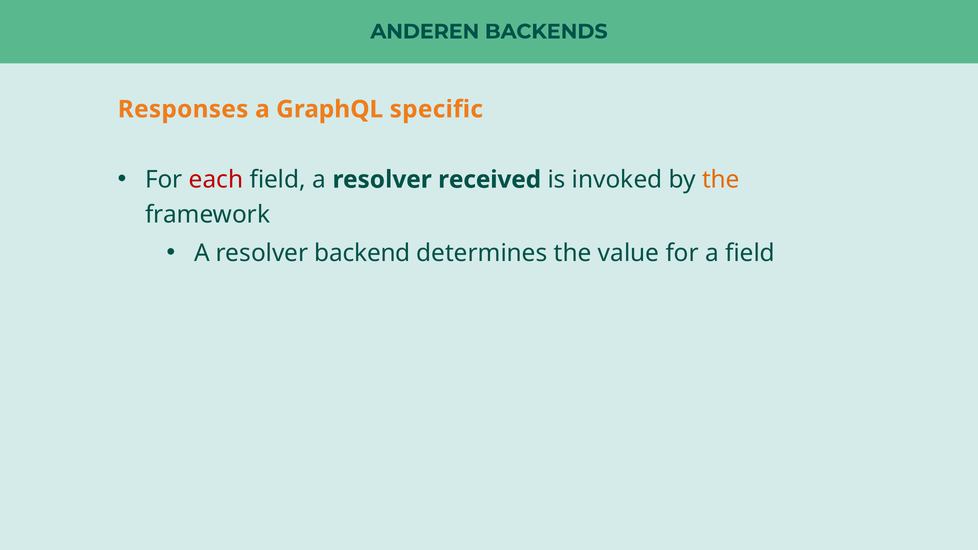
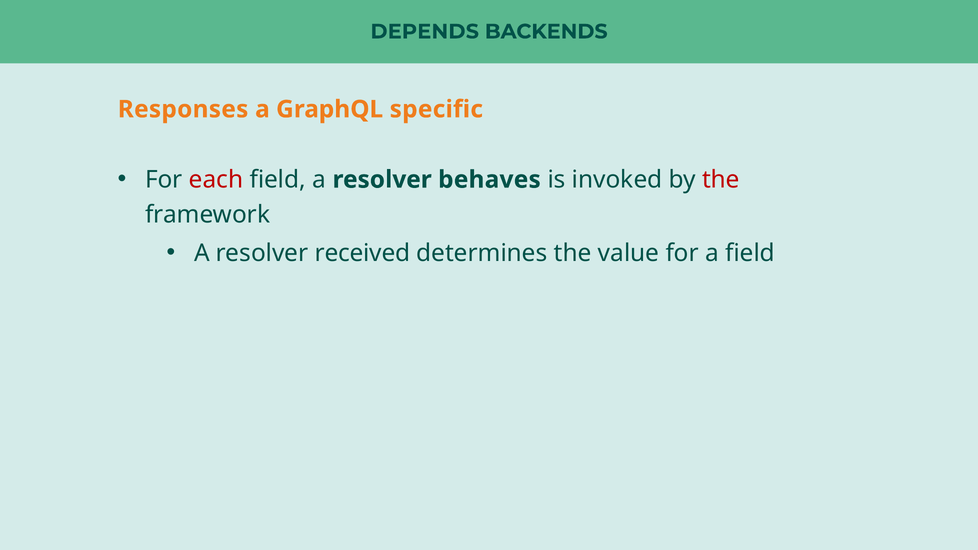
ANDEREN: ANDEREN -> DEPENDS
received: received -> behaves
the at (721, 180) colour: orange -> red
backend: backend -> received
